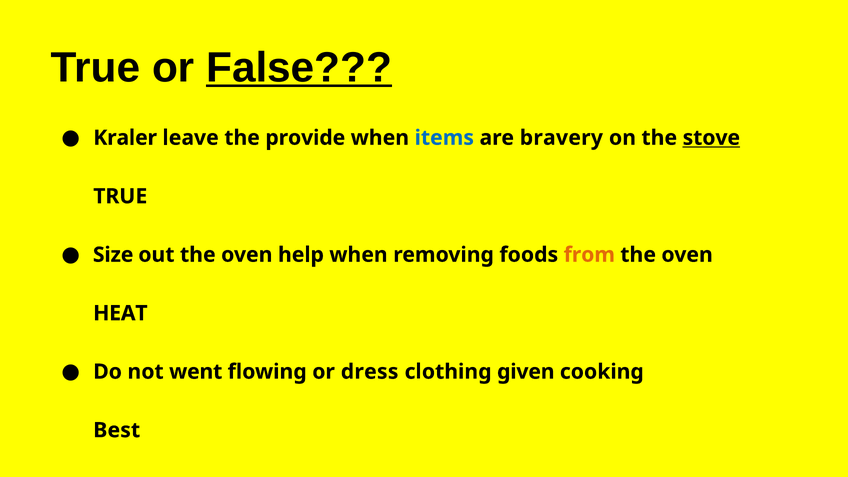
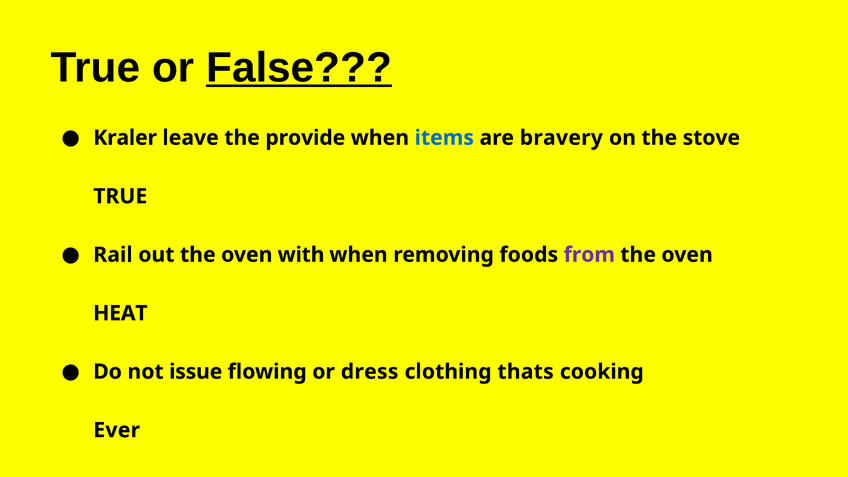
stove underline: present -> none
Size: Size -> Rail
help: help -> with
from colour: orange -> purple
went: went -> issue
given: given -> thats
Best: Best -> Ever
